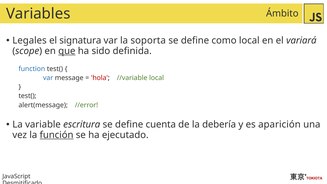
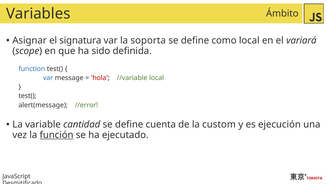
Legales: Legales -> Asignar
que underline: present -> none
escritura: escritura -> cantidad
debería: debería -> custom
aparición: aparición -> ejecución
